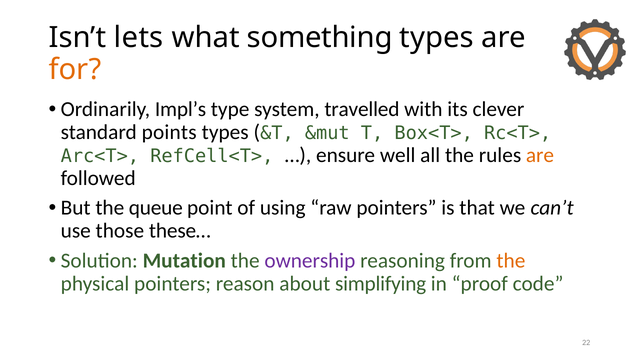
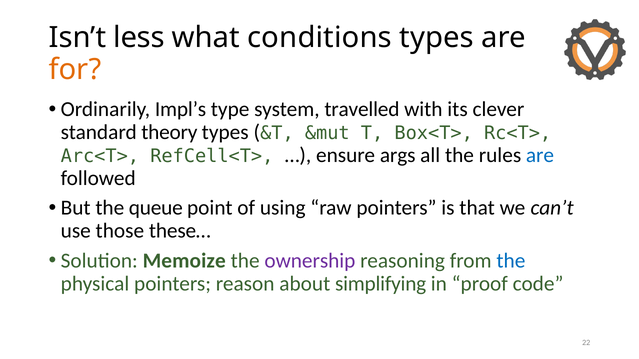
lets: lets -> less
something: something -> conditions
points: points -> theory
well: well -> args
are at (540, 155) colour: orange -> blue
Mutation: Mutation -> Memoize
the at (511, 261) colour: orange -> blue
